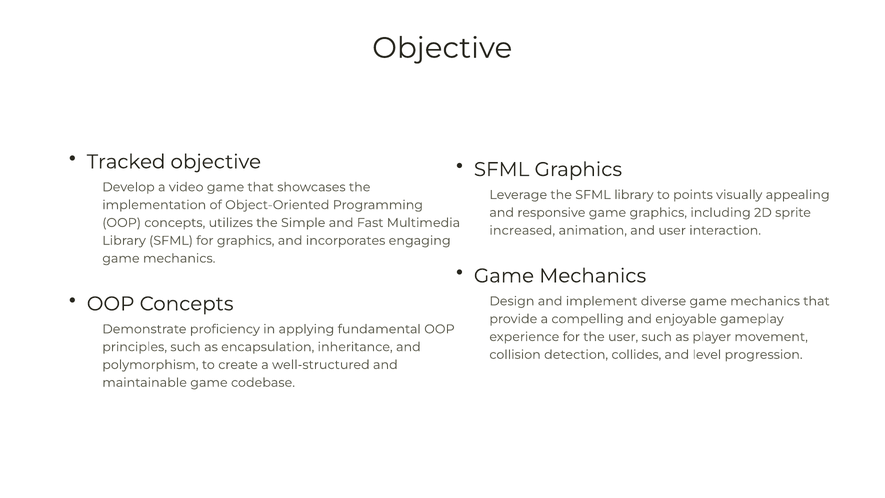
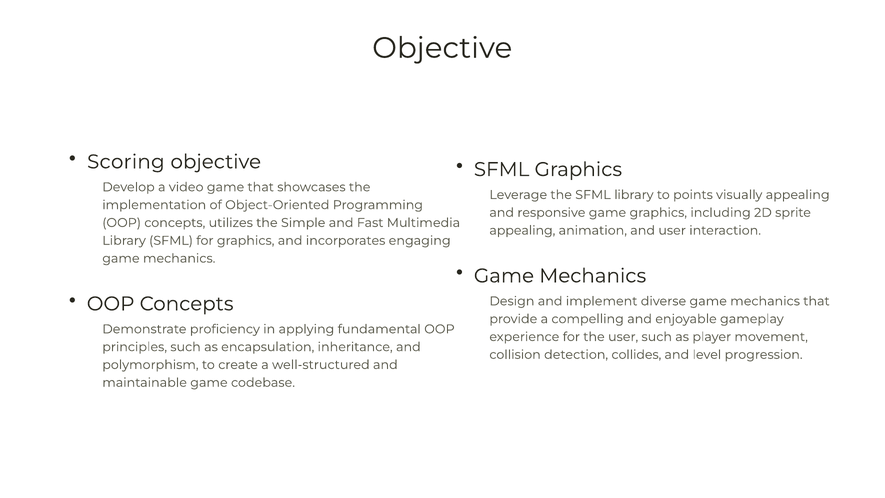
Tracked: Tracked -> Scoring
increased at (522, 230): increased -> appealing
